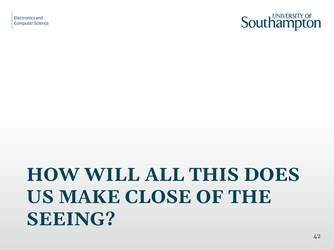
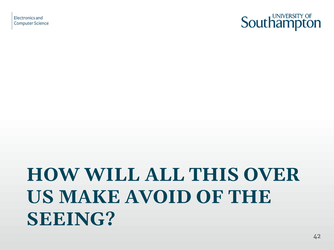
DOES: DOES -> OVER
CLOSE: CLOSE -> AVOID
